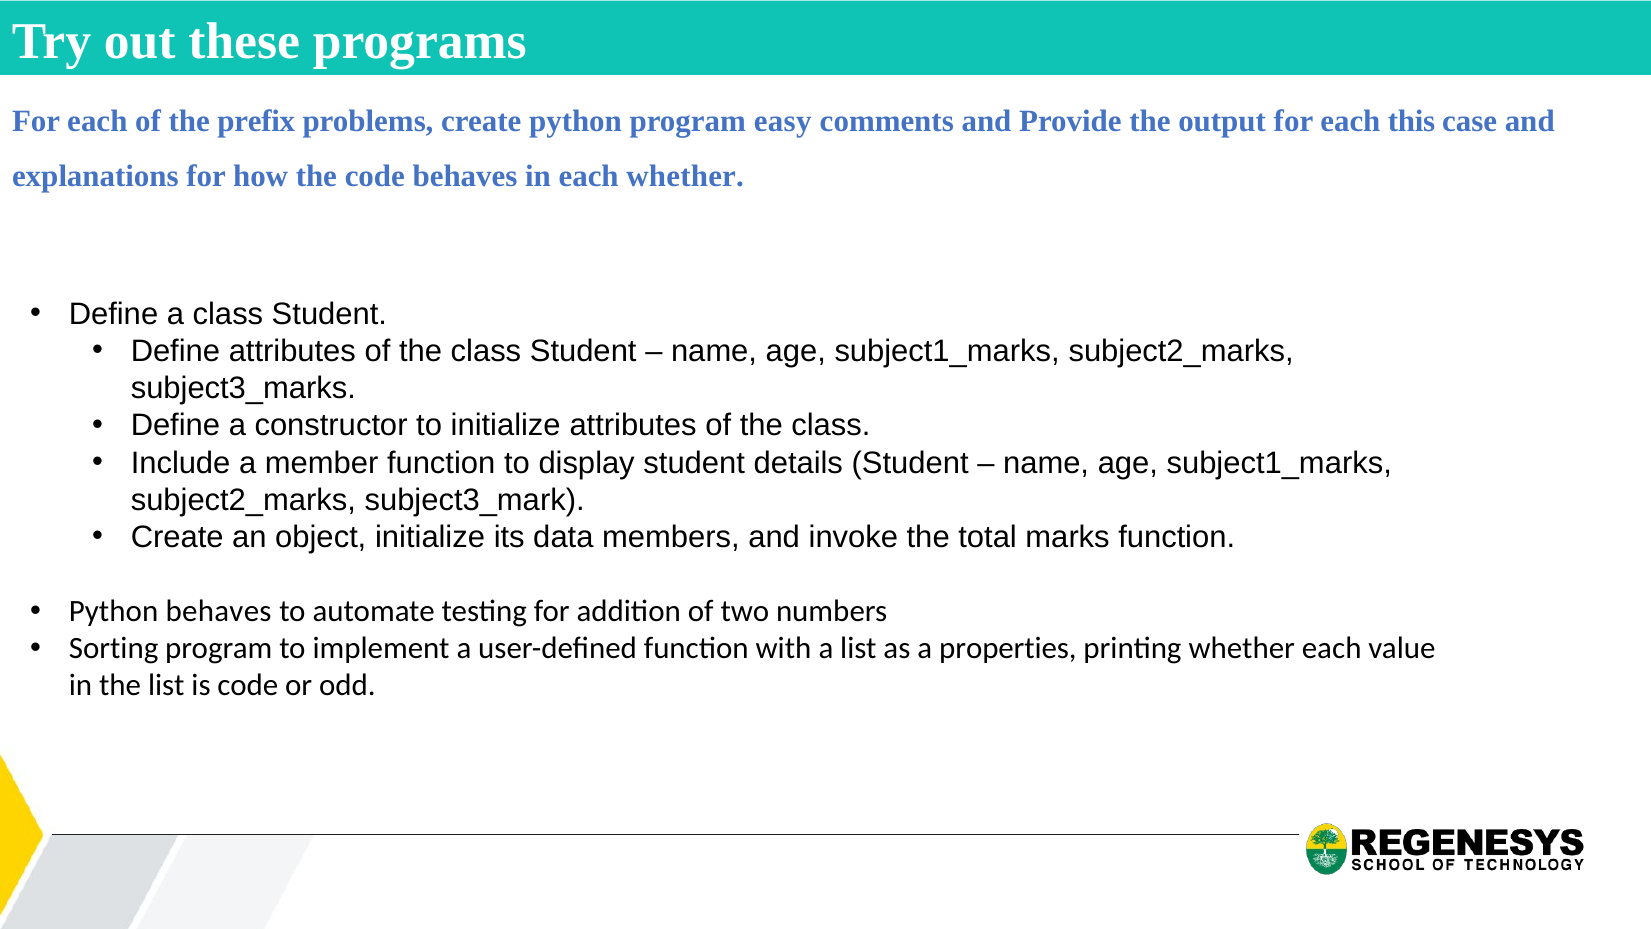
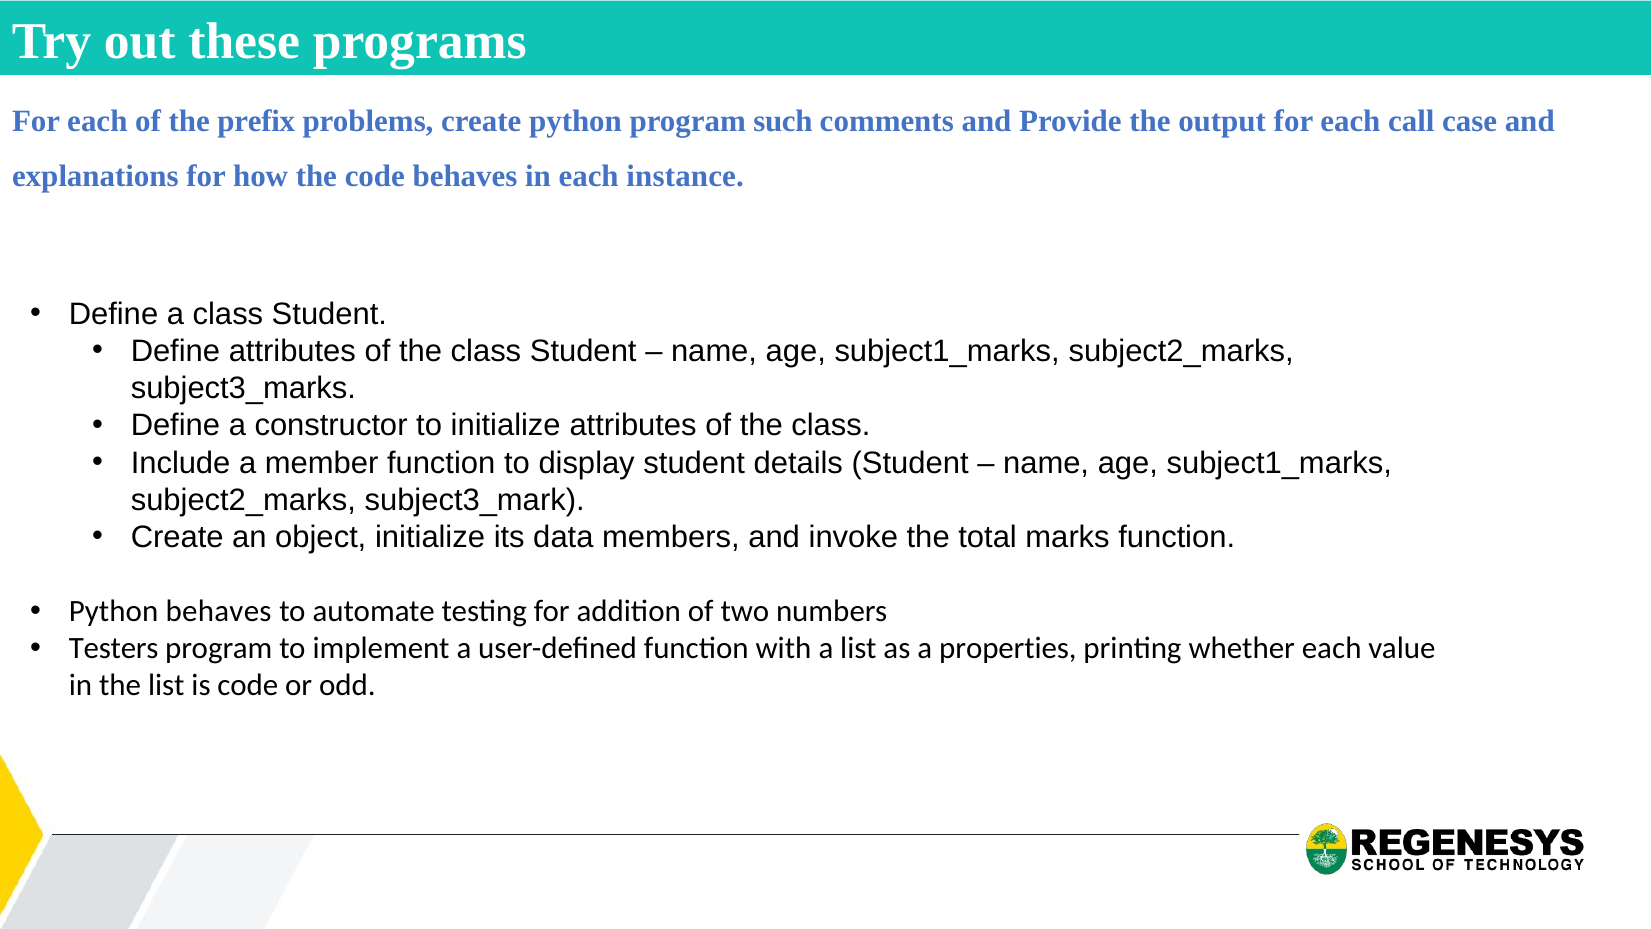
easy: easy -> such
this: this -> call
each whether: whether -> instance
Sorting: Sorting -> Testers
